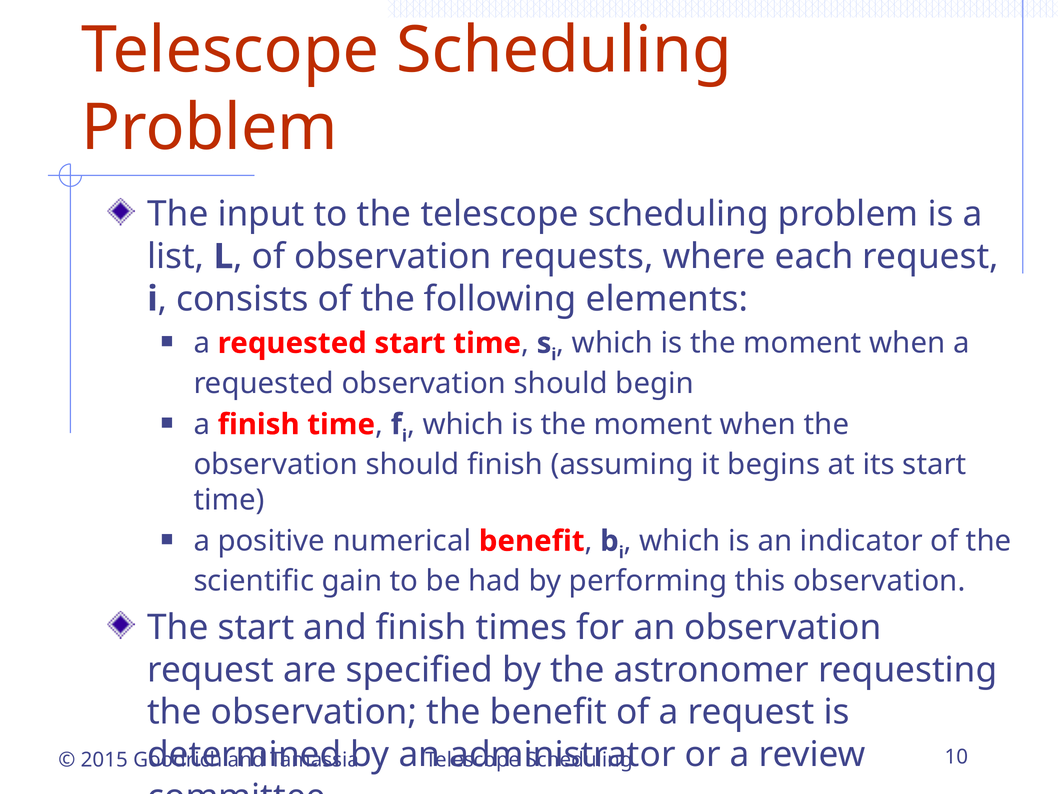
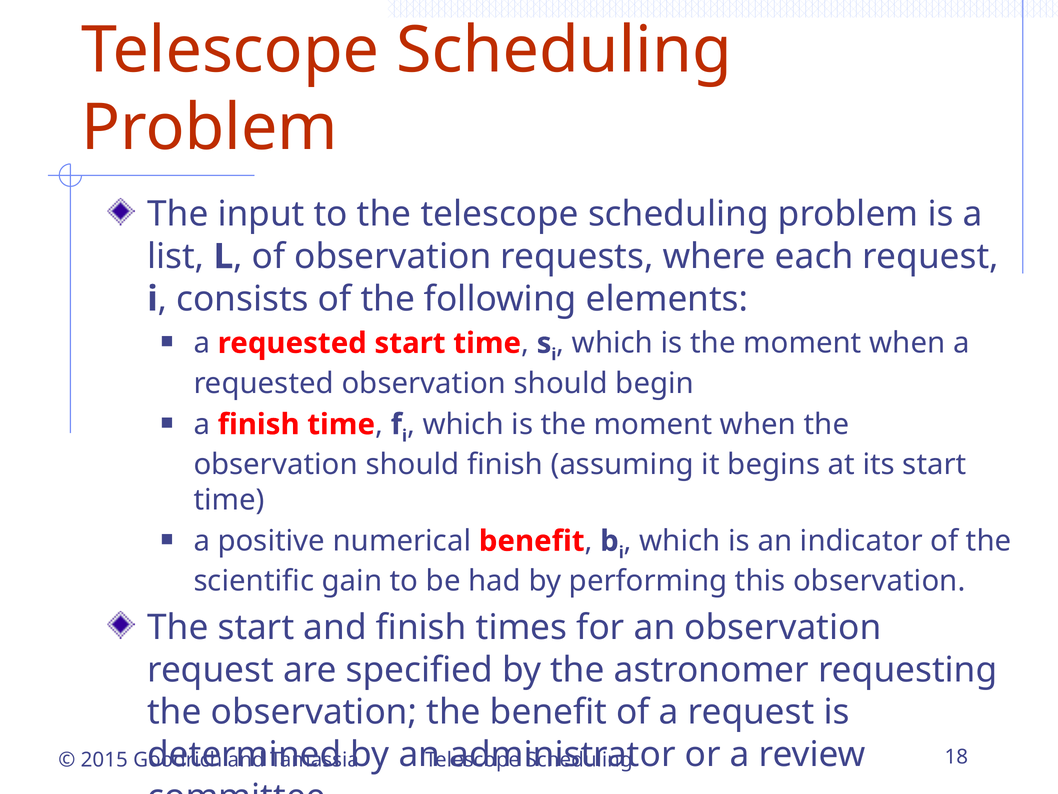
10: 10 -> 18
